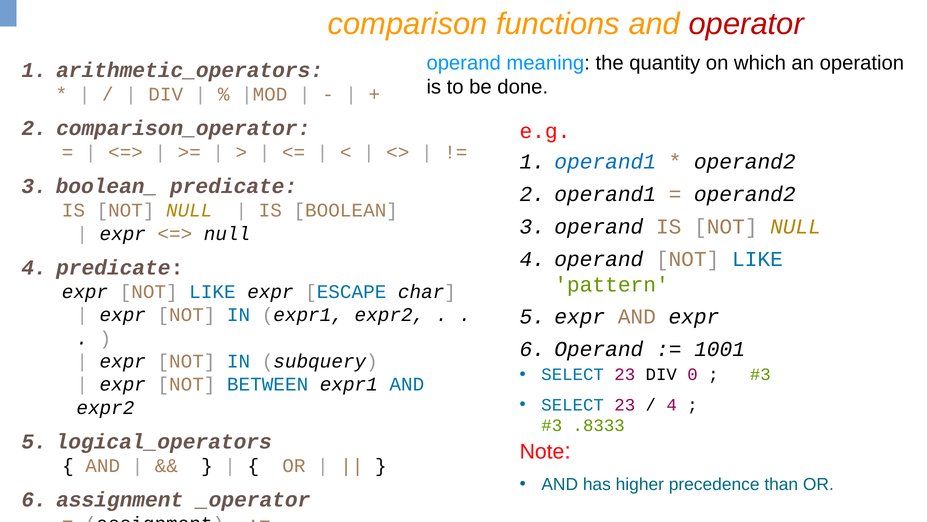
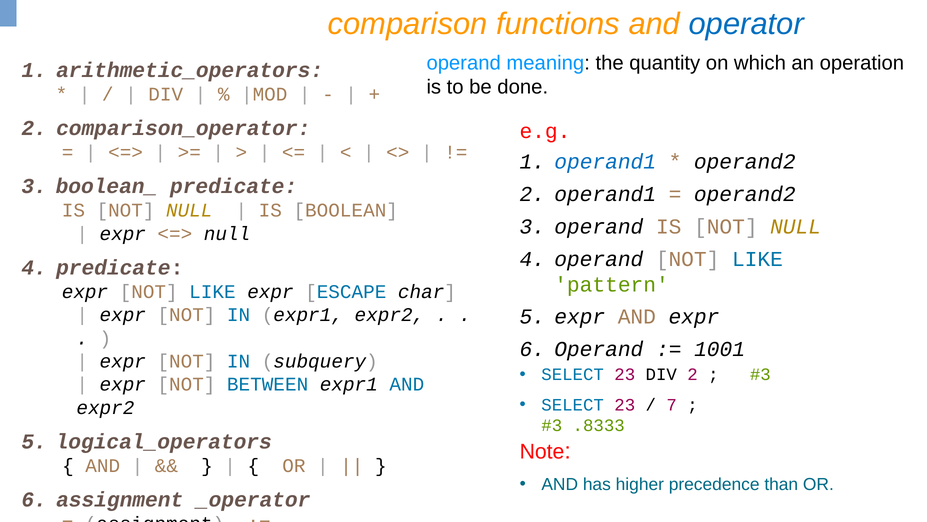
operator colour: red -> blue
DIV 0: 0 -> 2
4 at (672, 404): 4 -> 7
